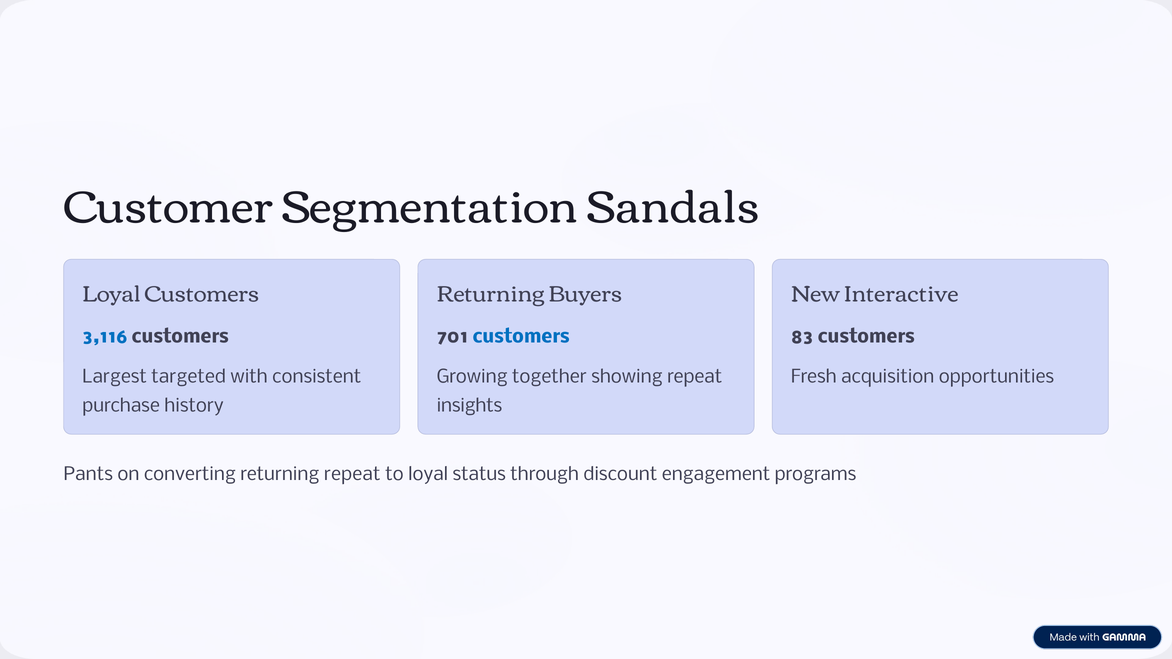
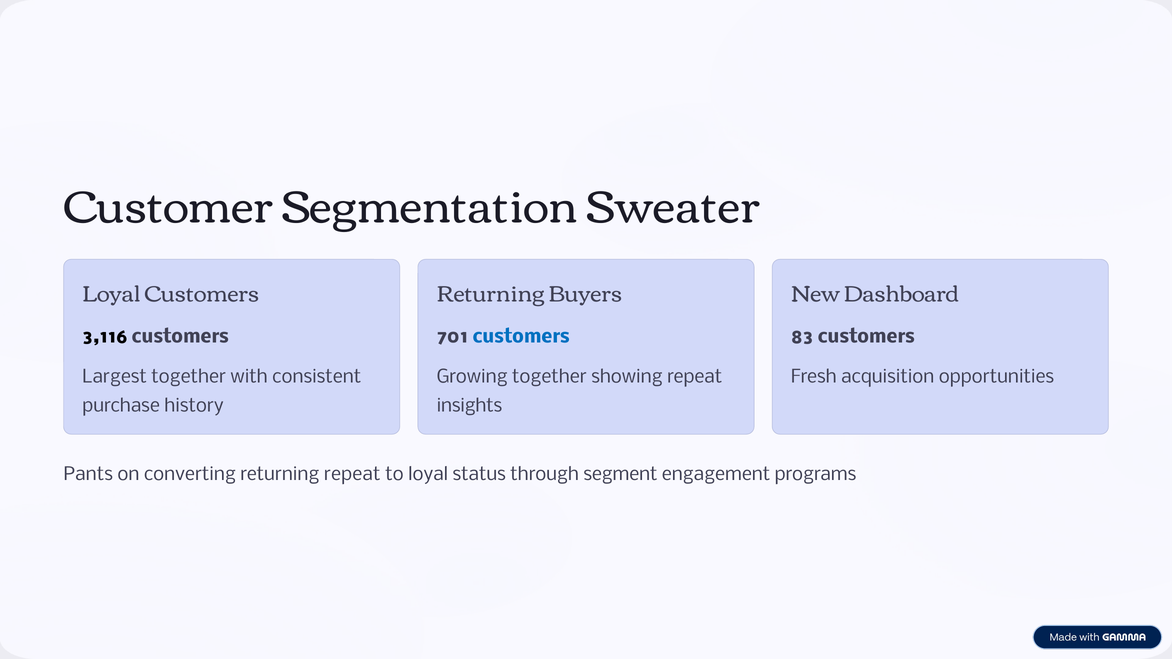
Sandals: Sandals -> Sweater
Interactive: Interactive -> Dashboard
3,116 colour: blue -> black
Largest targeted: targeted -> together
discount: discount -> segment
